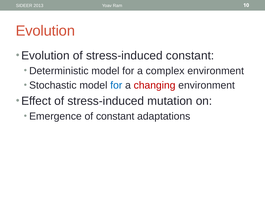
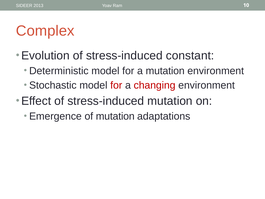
Evolution at (45, 31): Evolution -> Complex
a complex: complex -> mutation
for at (116, 85) colour: blue -> red
of constant: constant -> mutation
